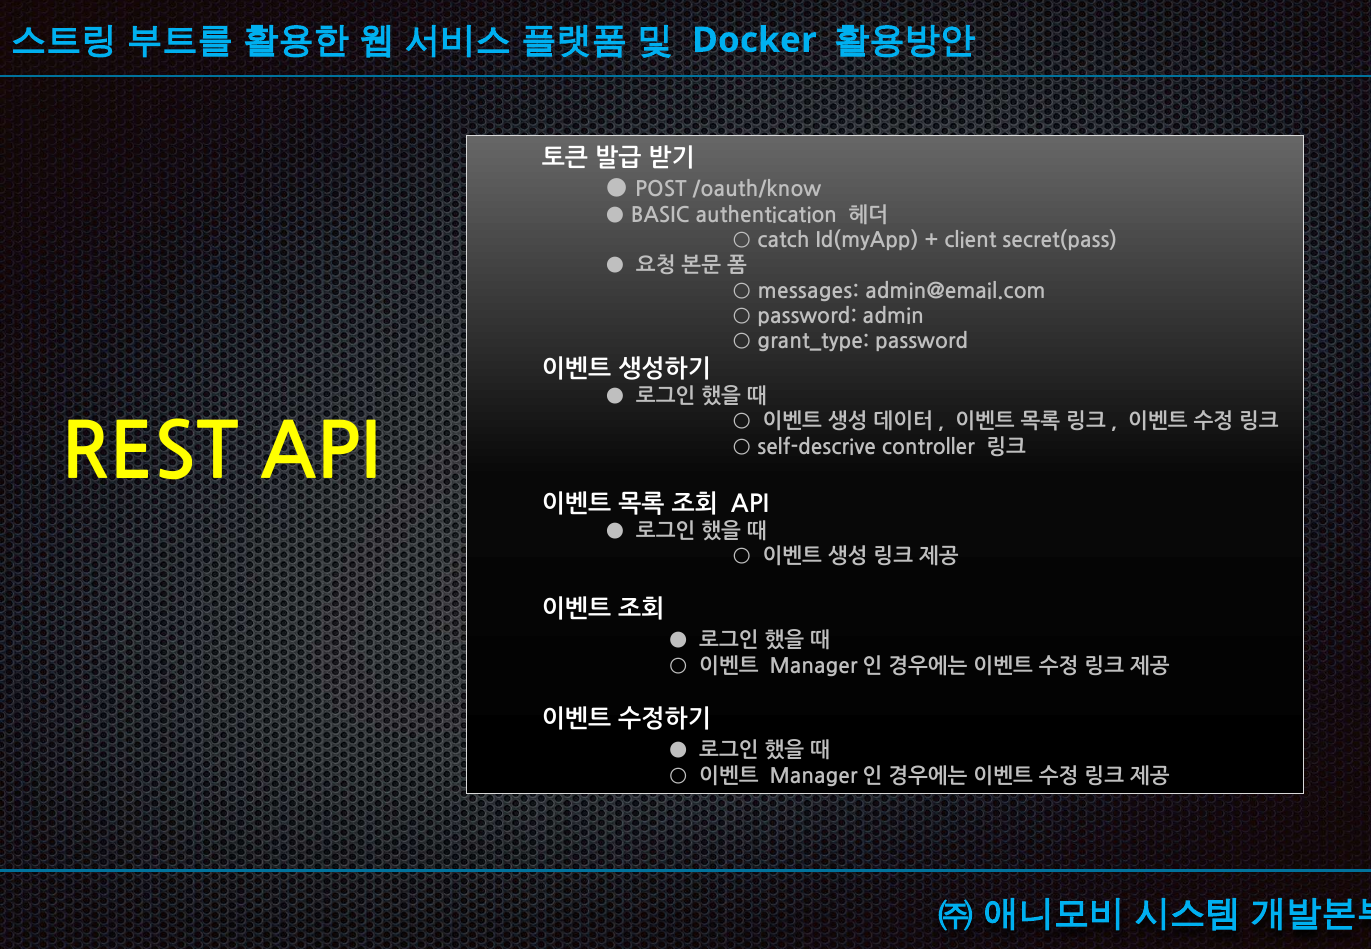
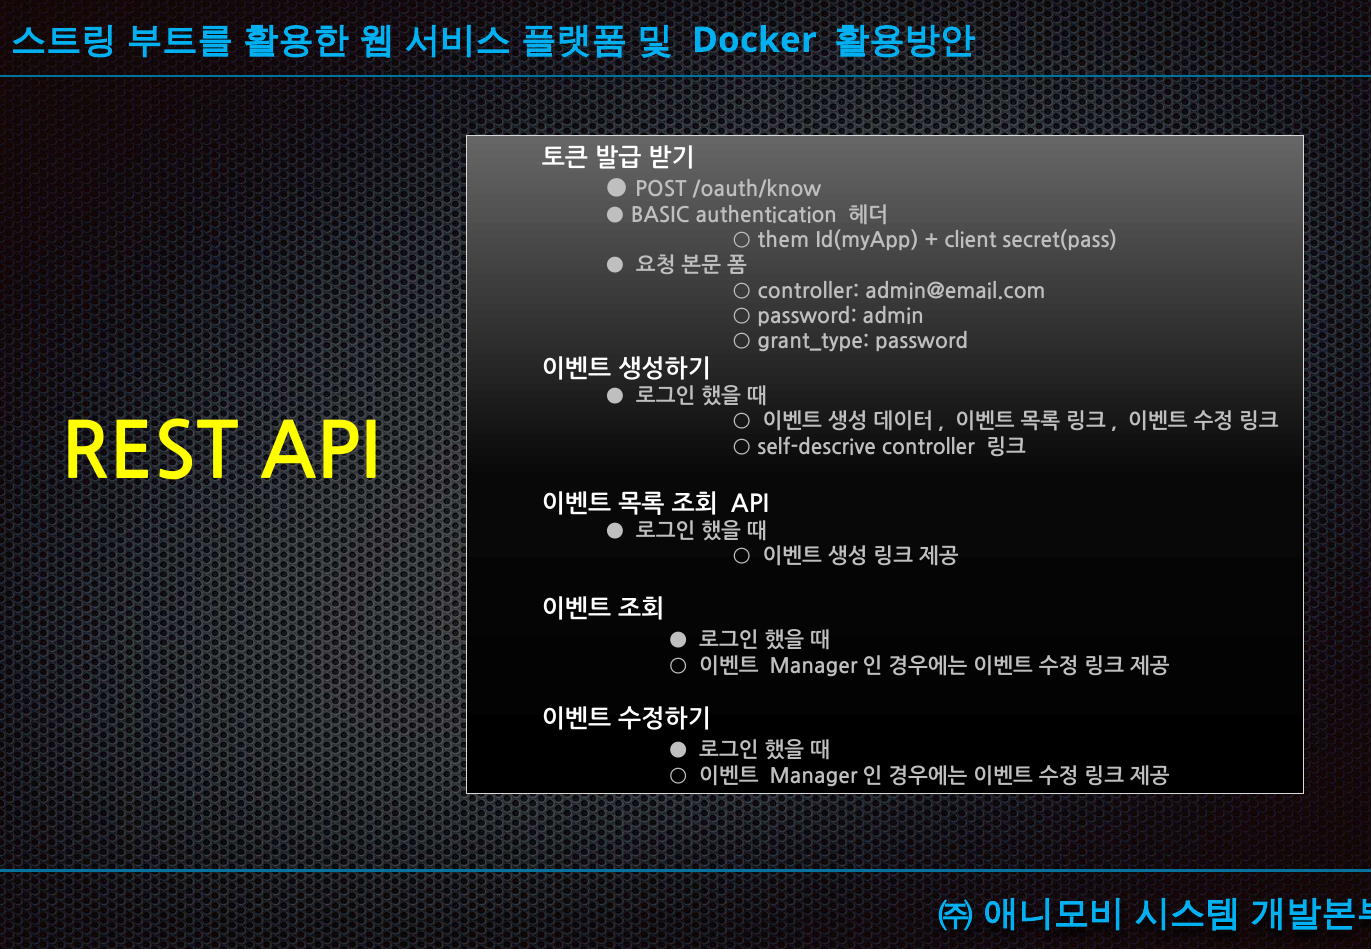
catch: catch -> them
messages at (808, 291): messages -> controller
